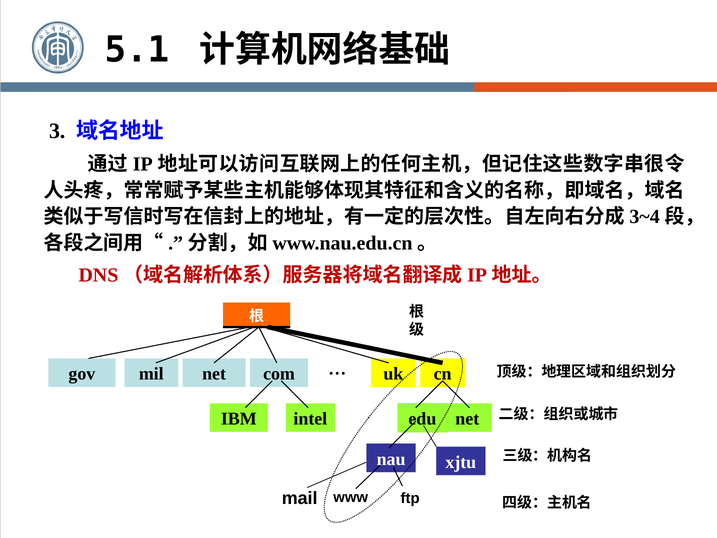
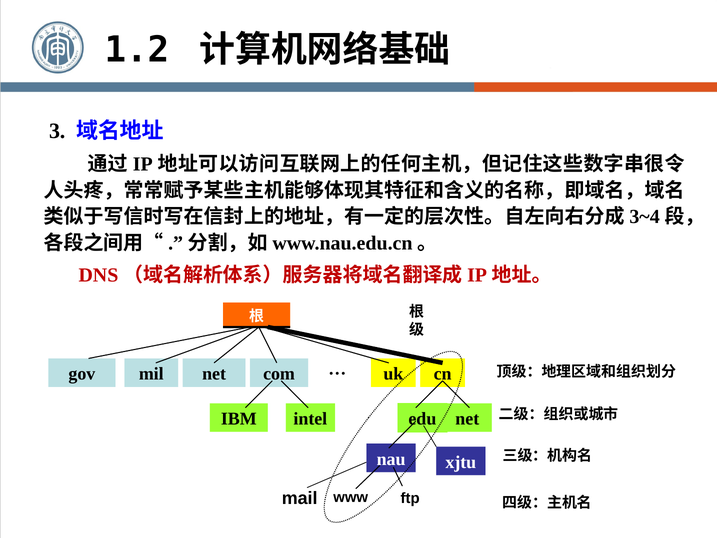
5.1: 5.1 -> 1.2
